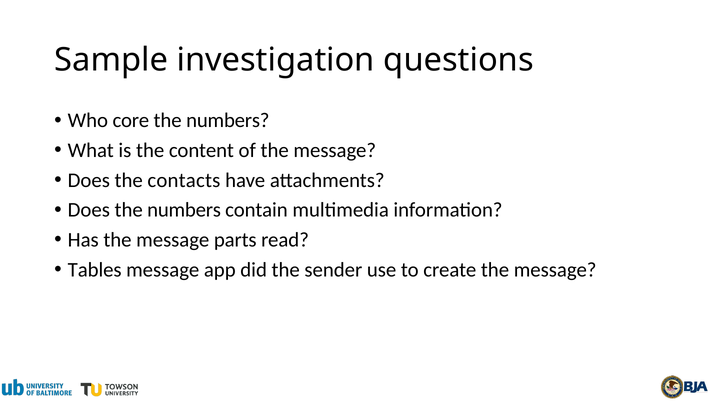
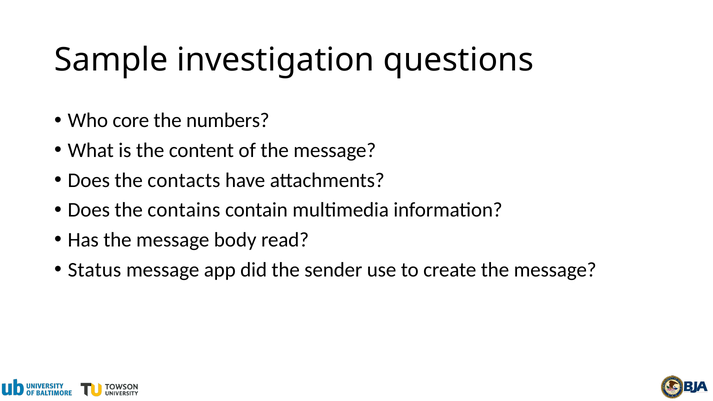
Does the numbers: numbers -> contains
parts: parts -> body
Tables: Tables -> Status
